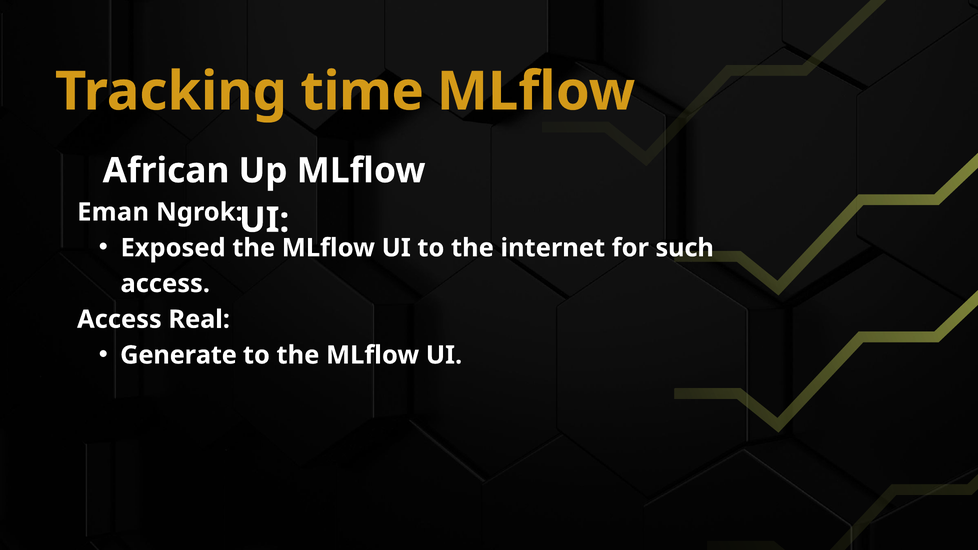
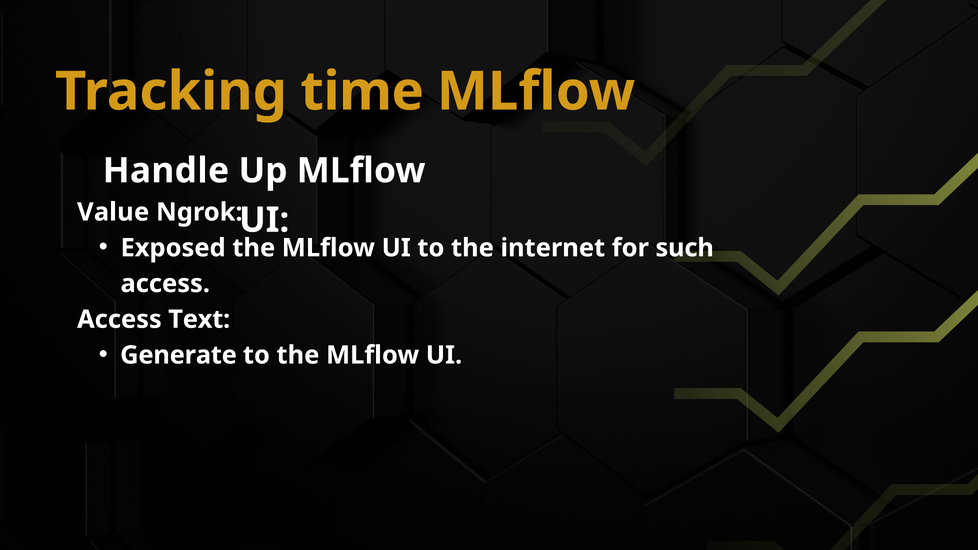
African: African -> Handle
Eman: Eman -> Value
Real: Real -> Text
